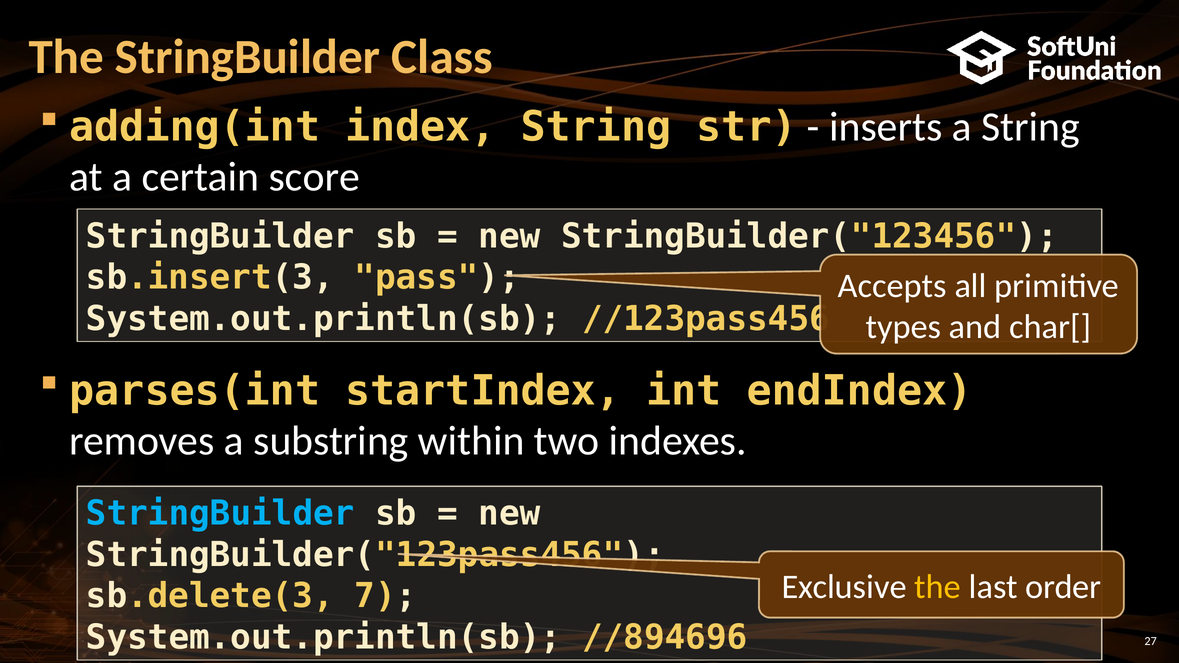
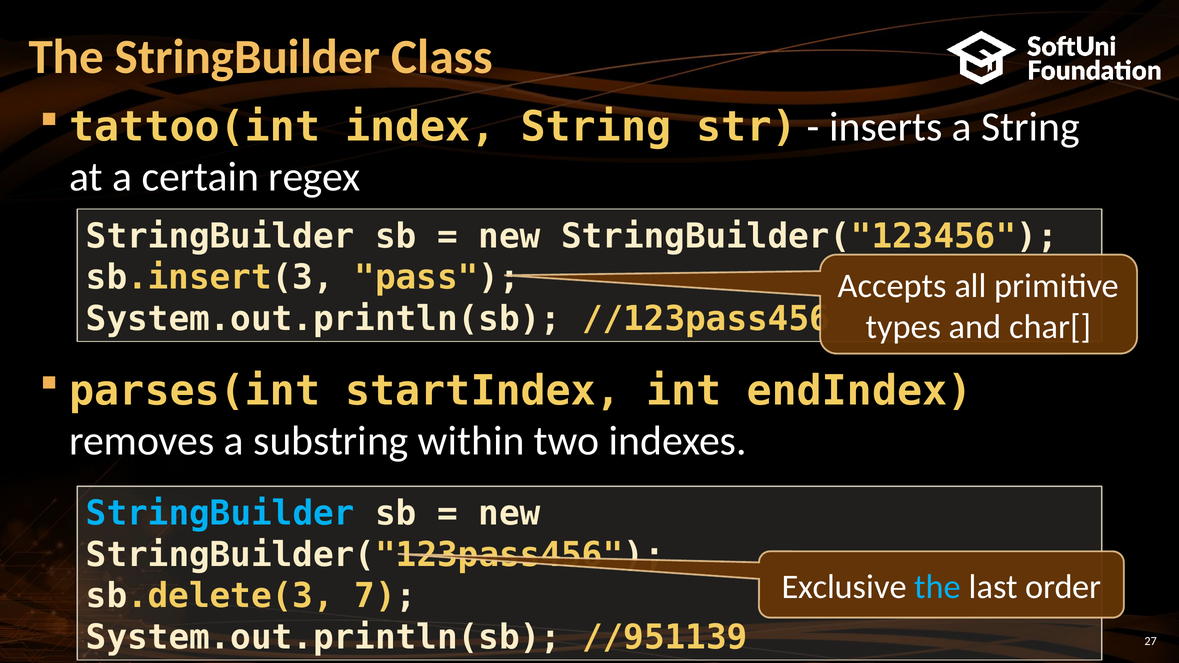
adding(int: adding(int -> tattoo(int
score: score -> regex
the at (938, 587) colour: yellow -> light blue
//894696: //894696 -> //951139
